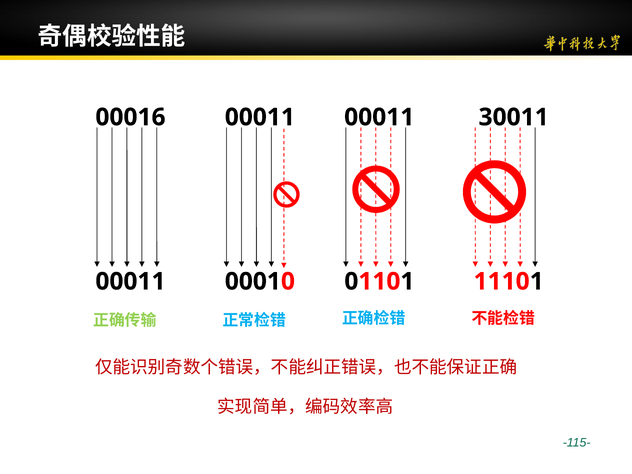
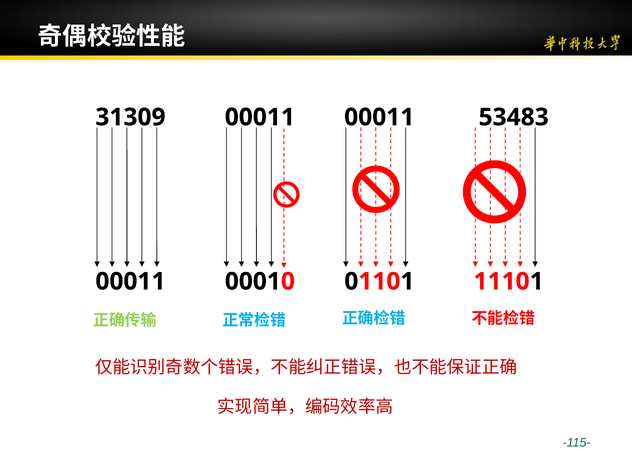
00016: 00016 -> 31309
30011: 30011 -> 53483
